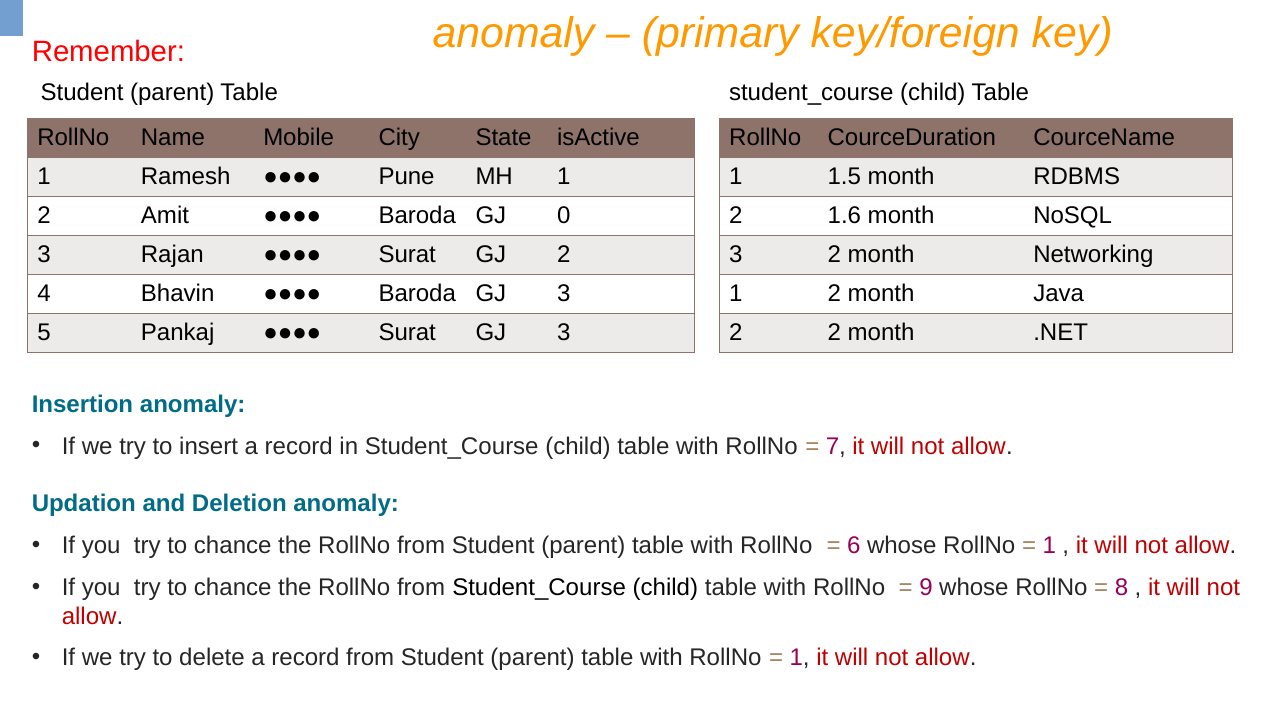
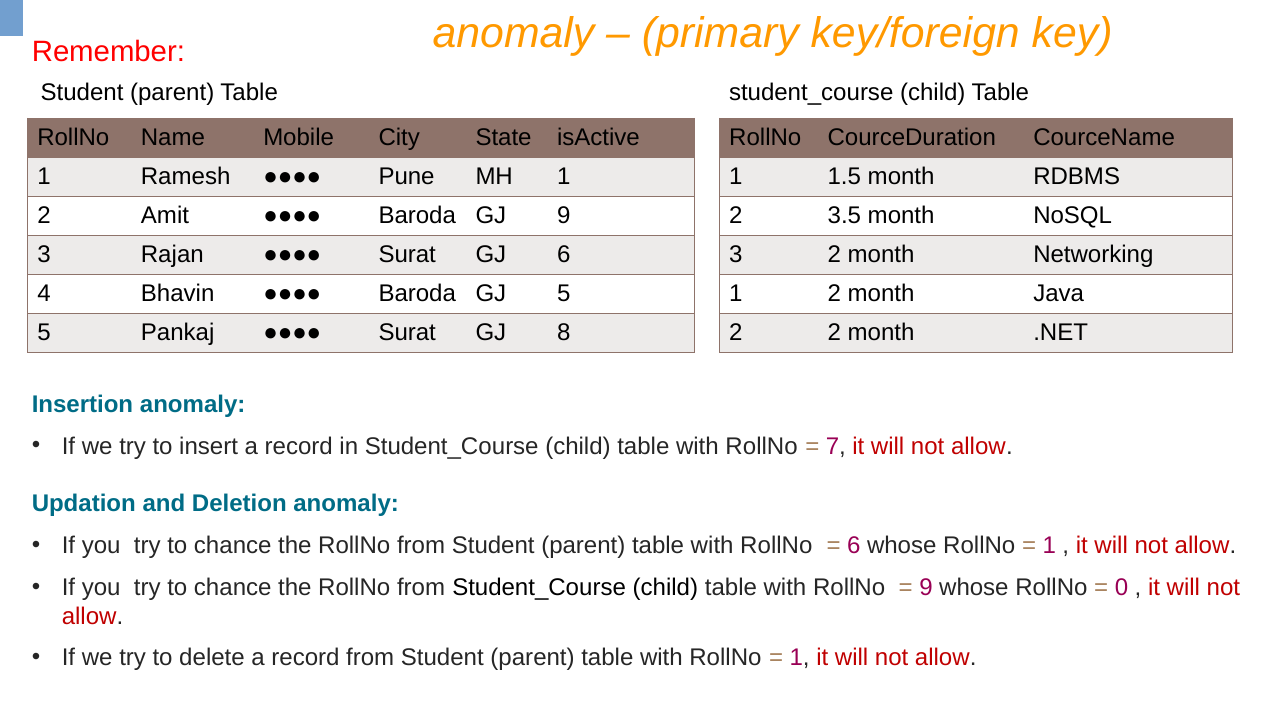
GJ 0: 0 -> 9
1.6: 1.6 -> 3.5
GJ 2: 2 -> 6
Baroda GJ 3: 3 -> 5
Surat GJ 3: 3 -> 8
8: 8 -> 0
